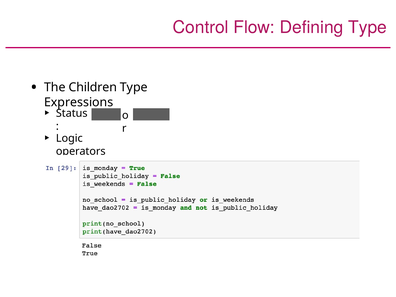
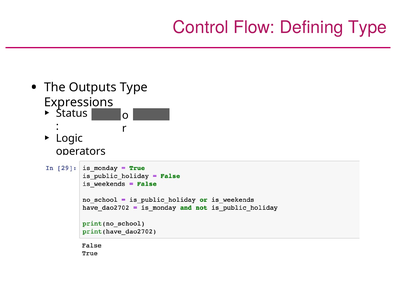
Children: Children -> Outputs
